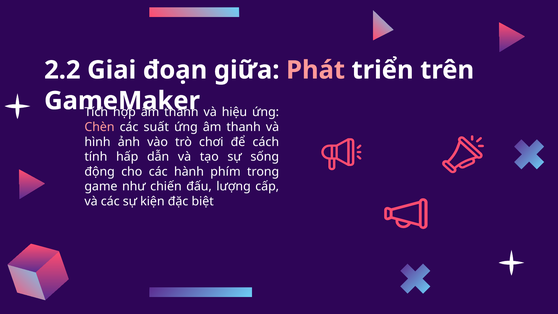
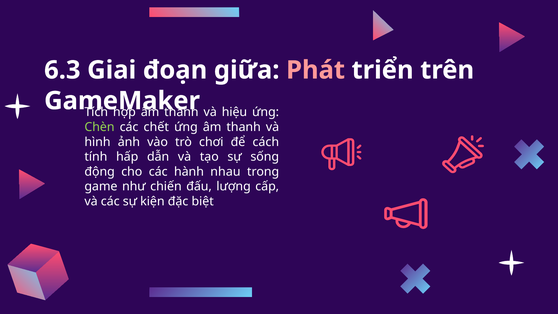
2.2: 2.2 -> 6.3
Chèn colour: pink -> light green
suất: suất -> chết
phím: phím -> nhau
